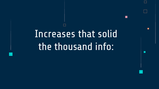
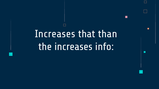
solid: solid -> than
the thousand: thousand -> increases
